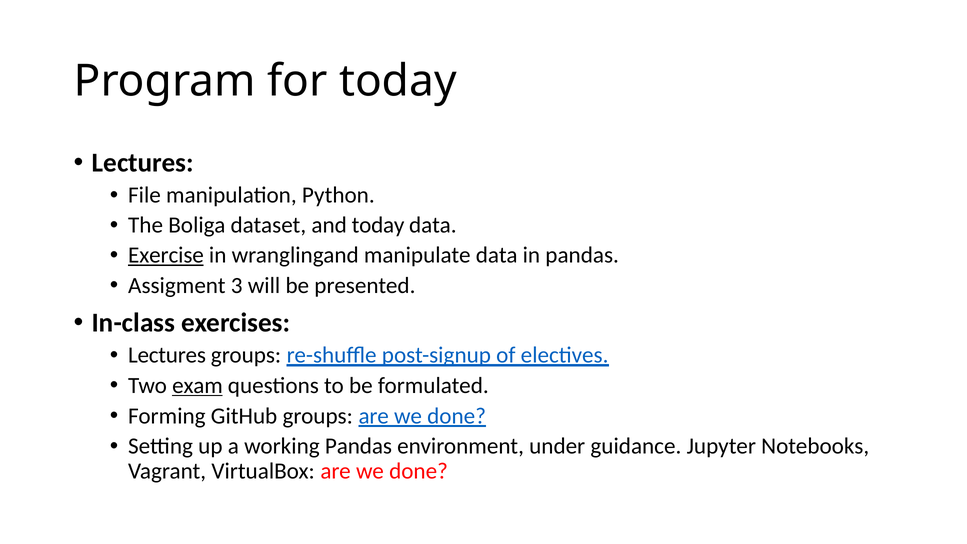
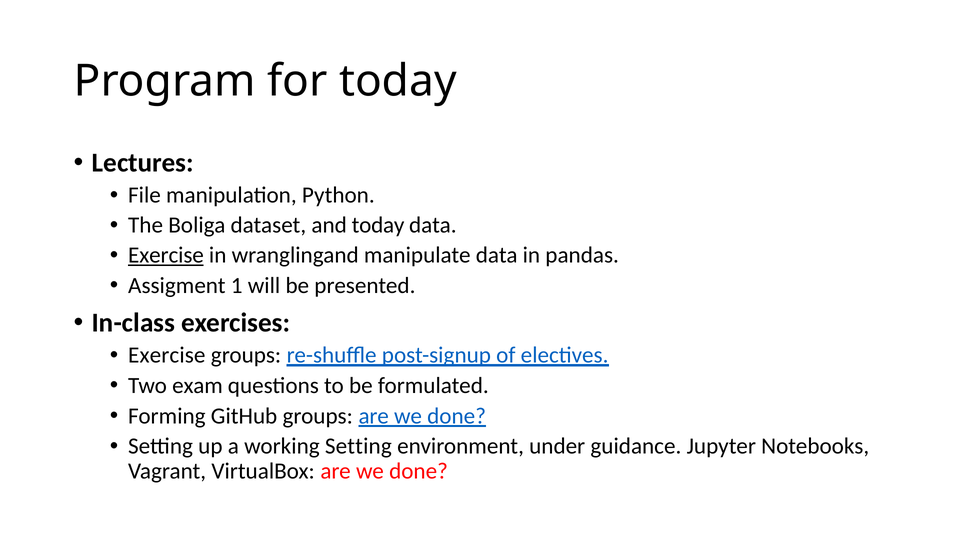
3: 3 -> 1
Lectures at (167, 355): Lectures -> Exercise
exam underline: present -> none
working Pandas: Pandas -> Setting
